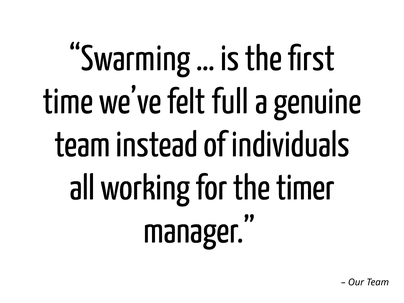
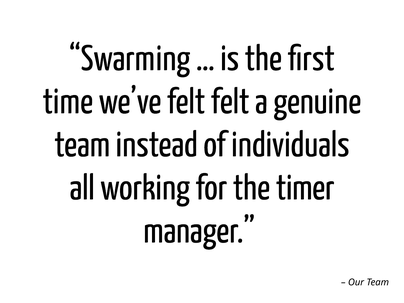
felt full: full -> felt
